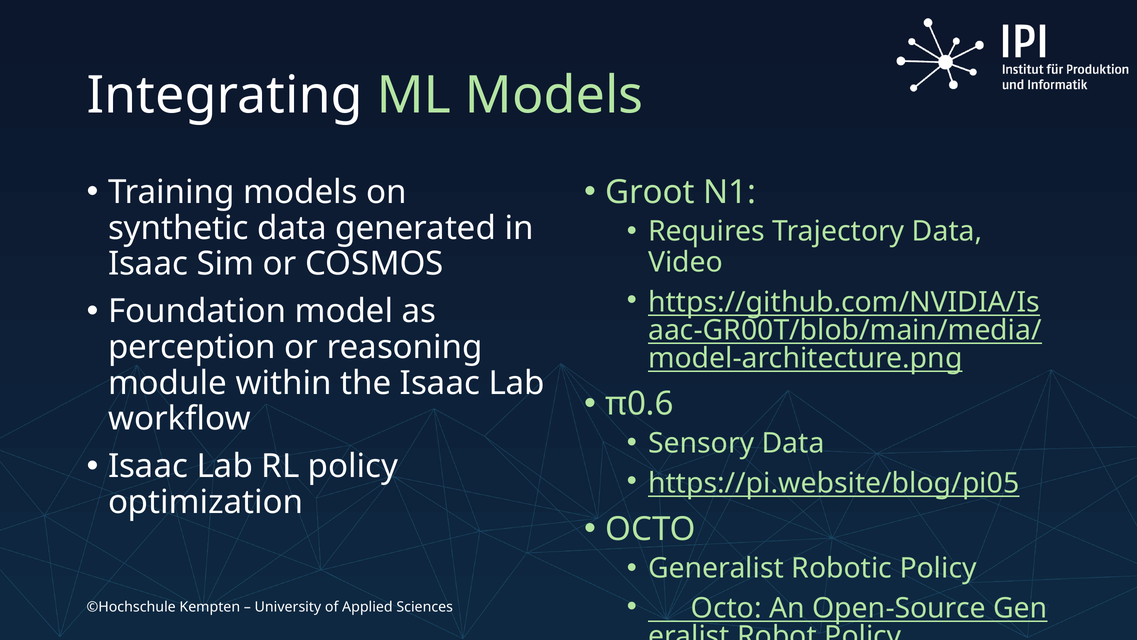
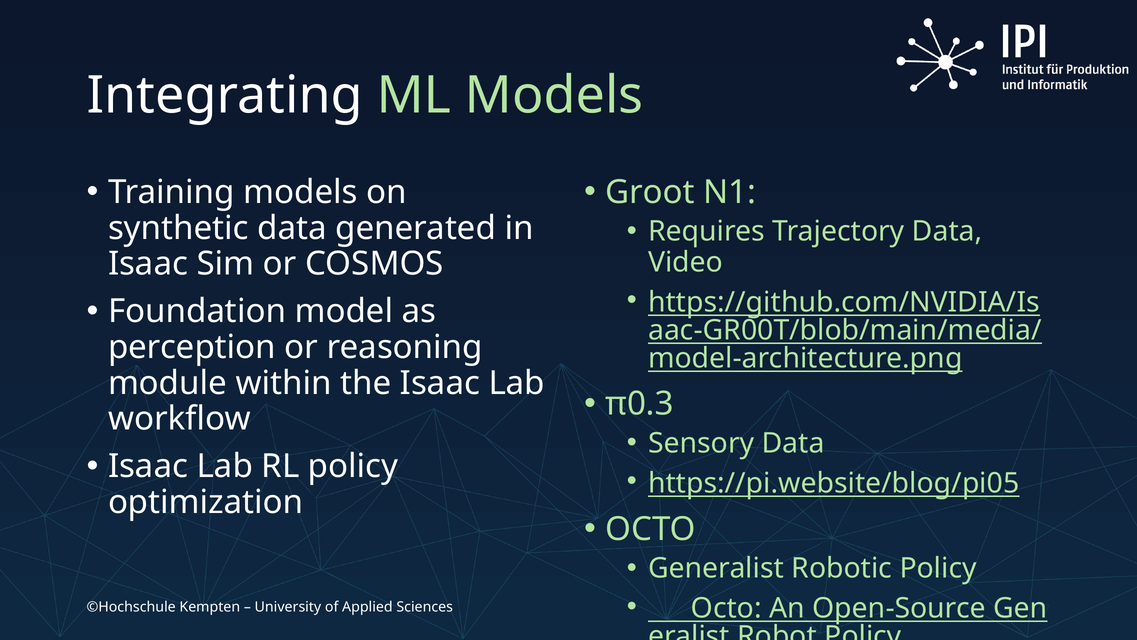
π0.6: π0.6 -> π0.3
